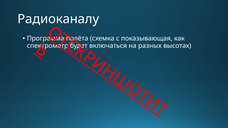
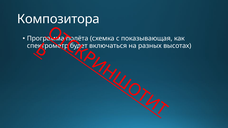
Радиоканалу: Радиоканалу -> Композитора
